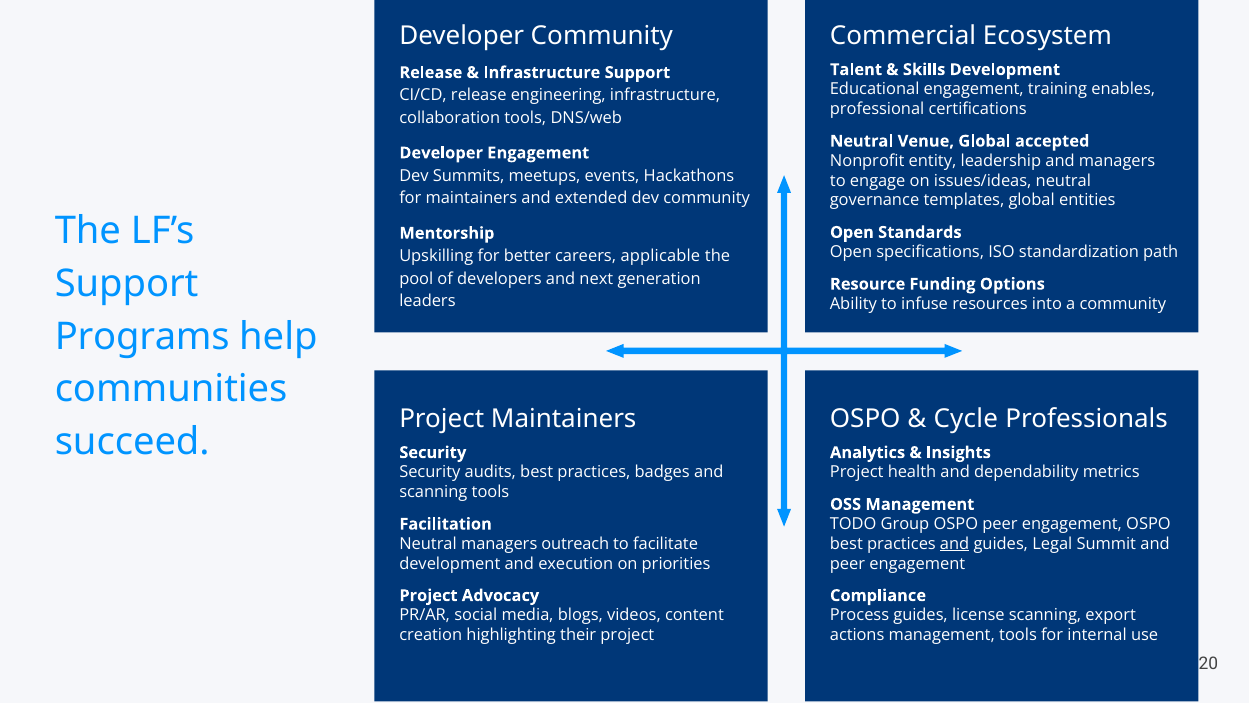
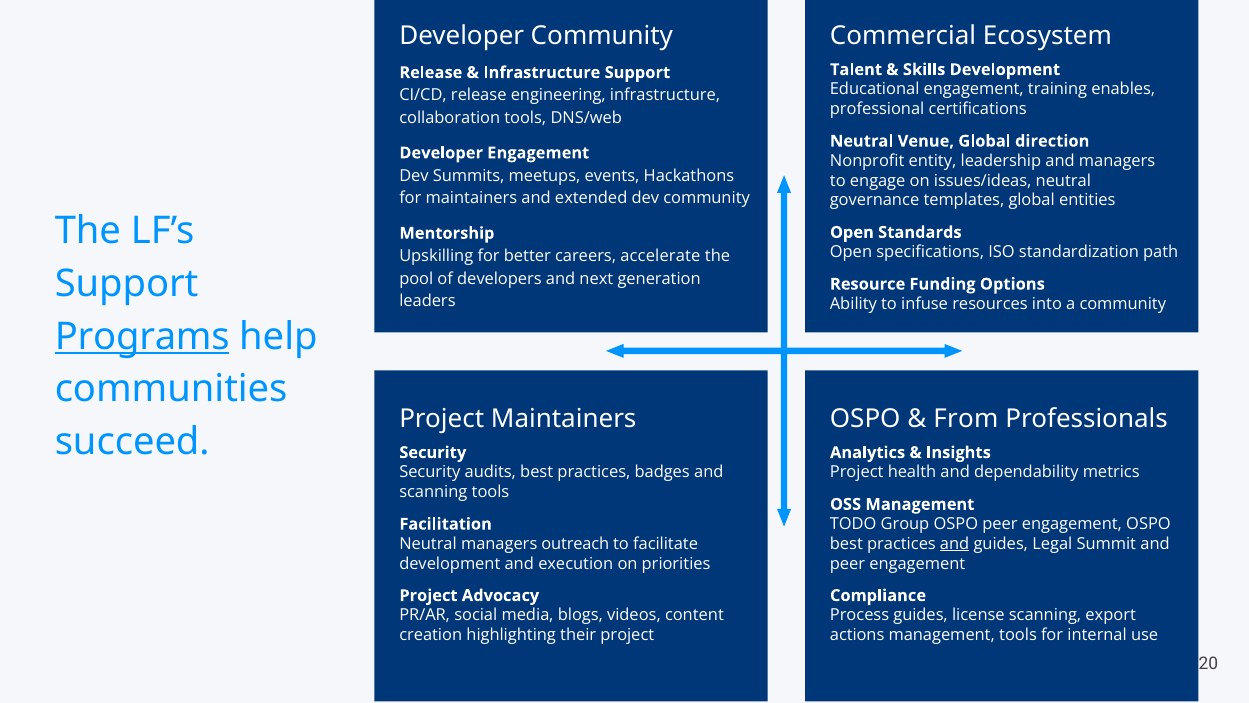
accepted: accepted -> direction
applicable: applicable -> accelerate
Programs underline: none -> present
Cycle: Cycle -> From
